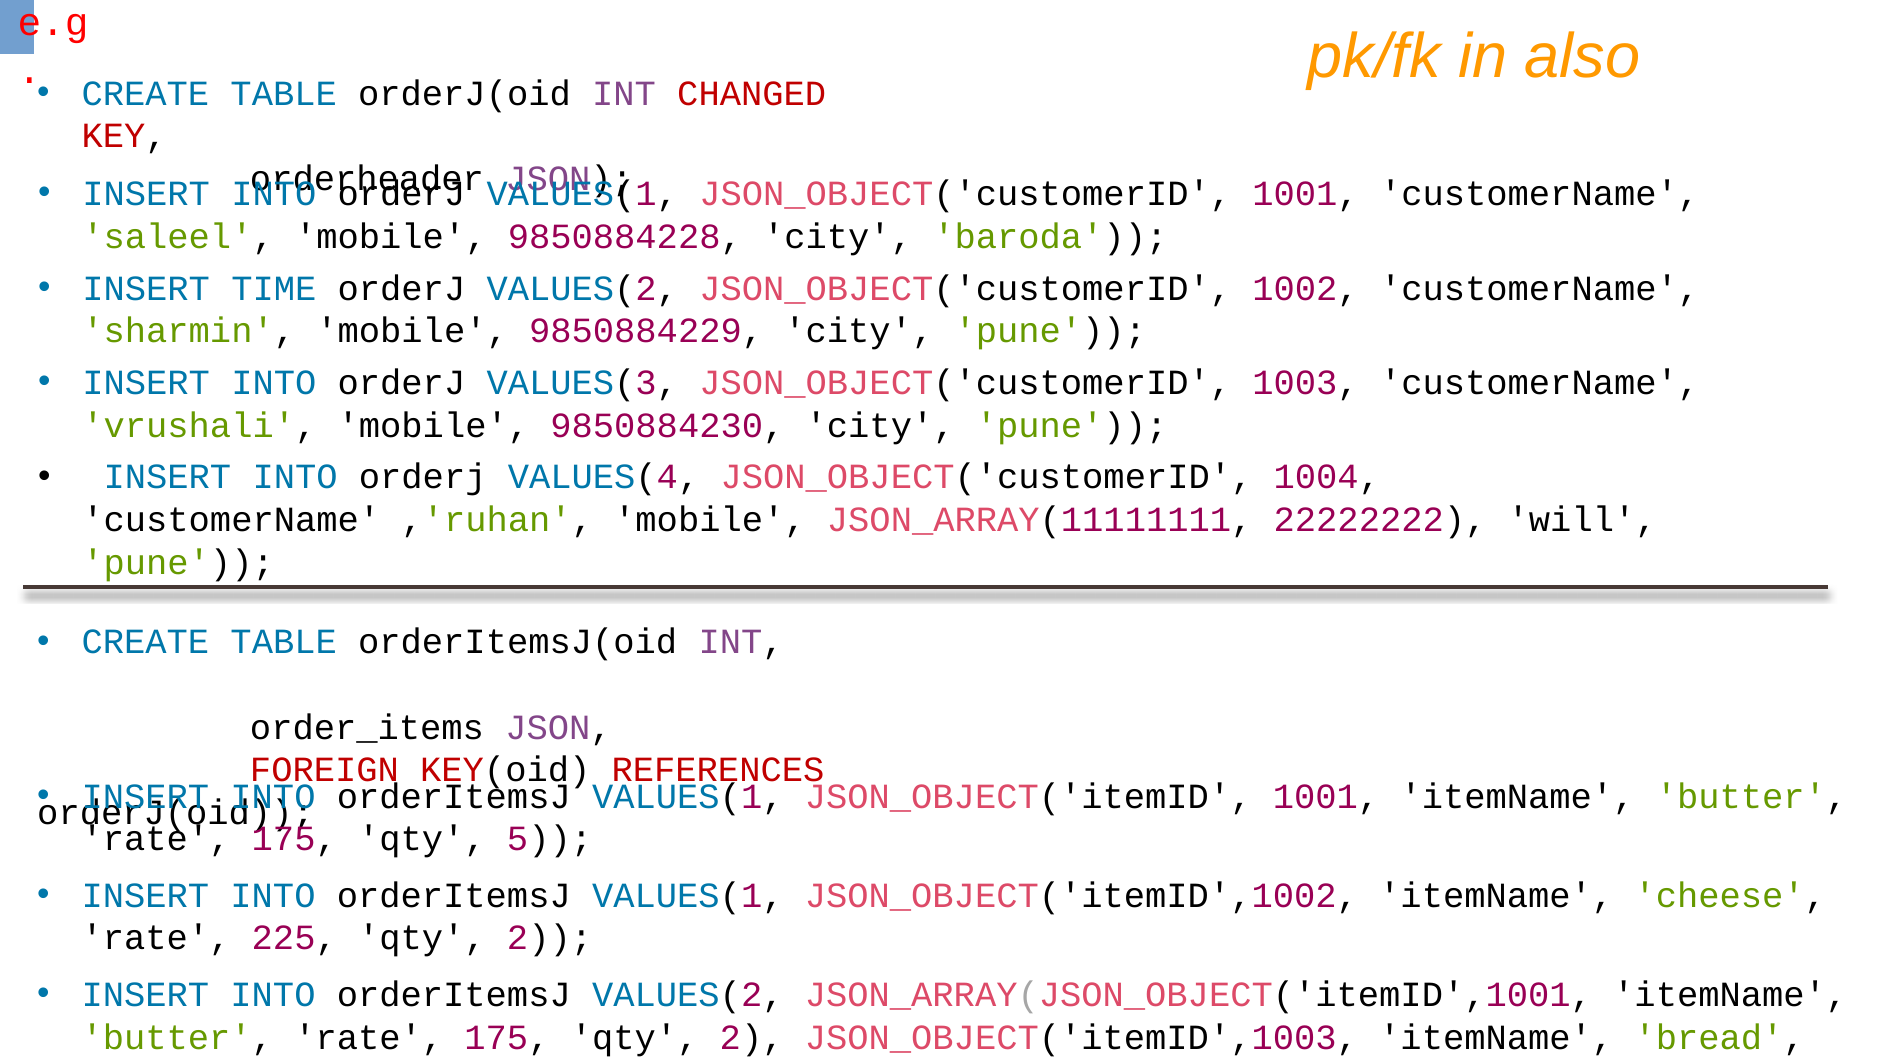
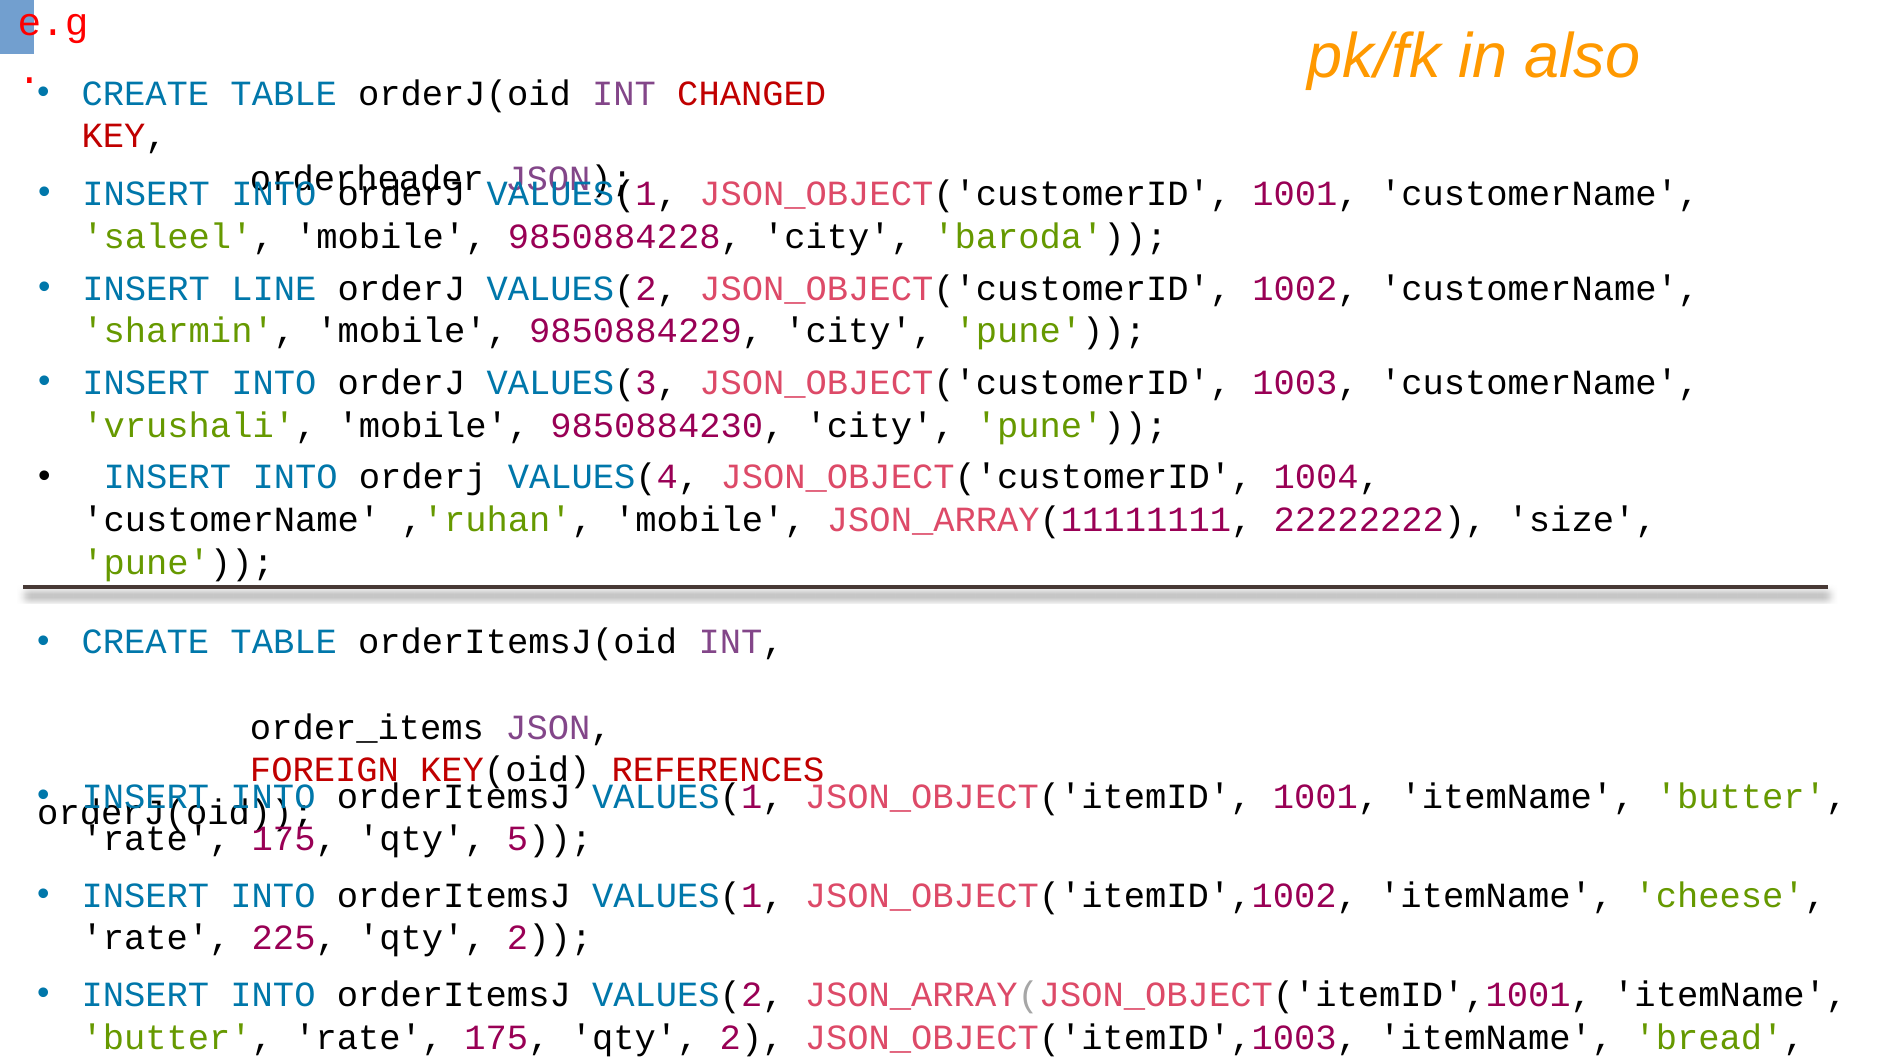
TIME: TIME -> LINE
will: will -> size
